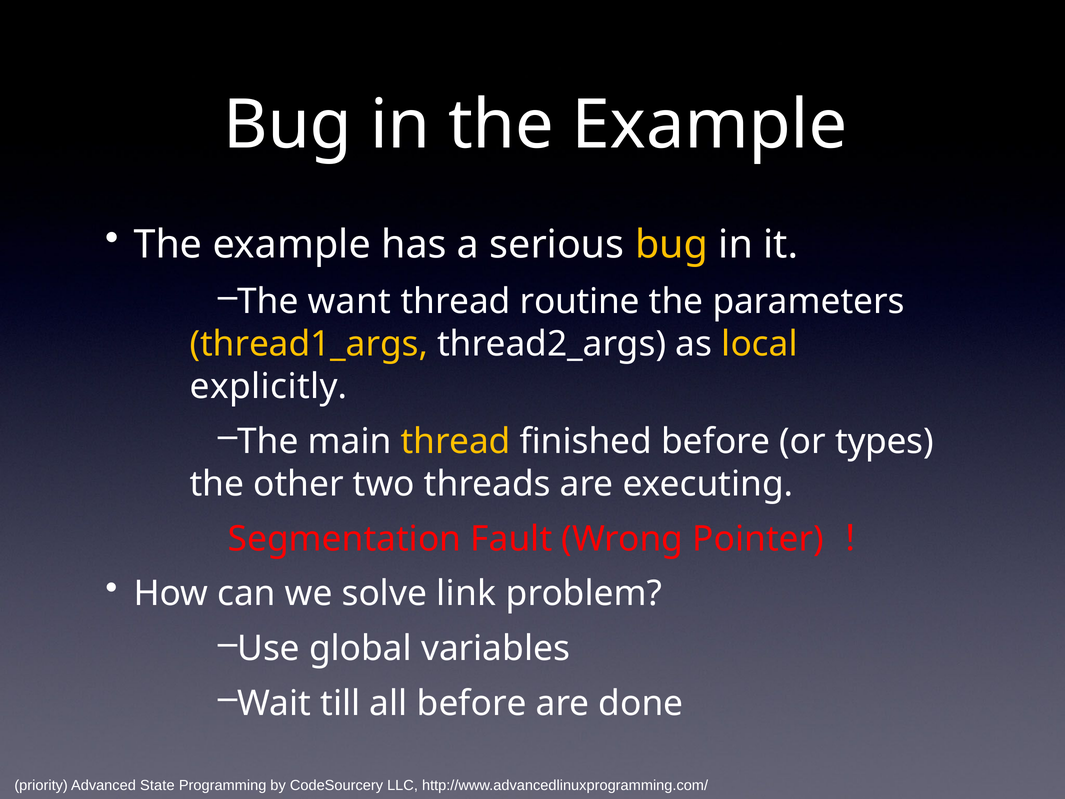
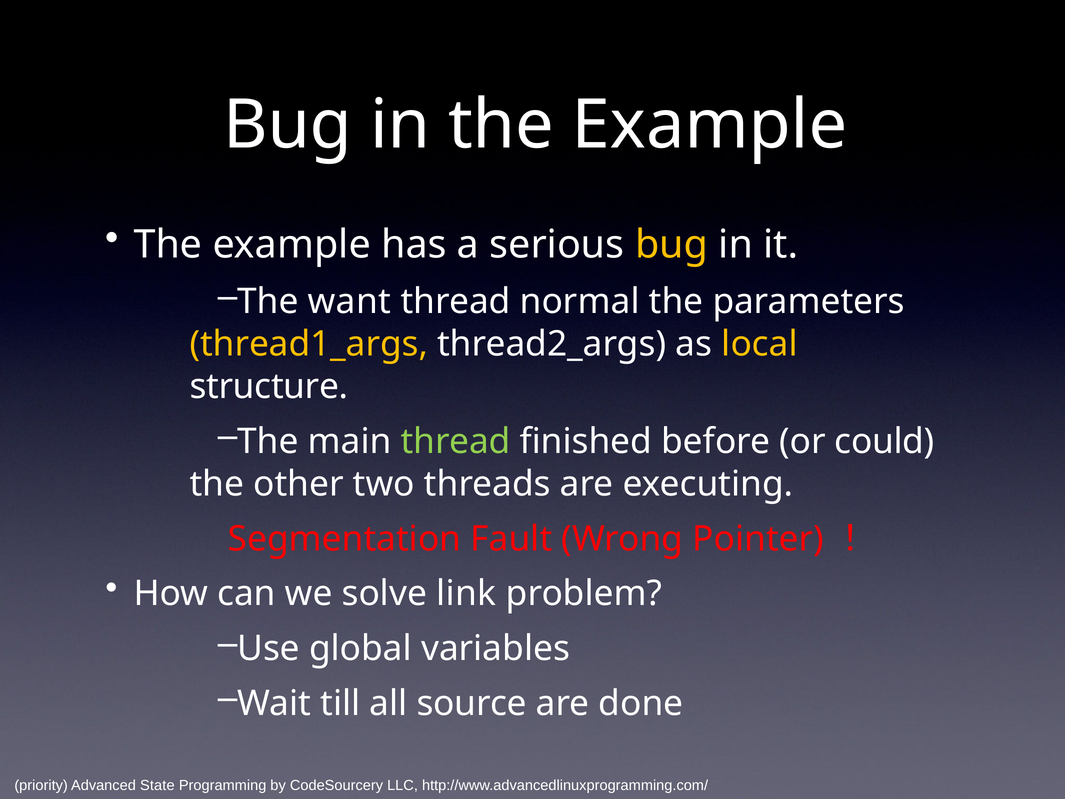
routine: routine -> normal
explicitly: explicitly -> structure
thread at (456, 441) colour: yellow -> light green
types: types -> could
all before: before -> source
